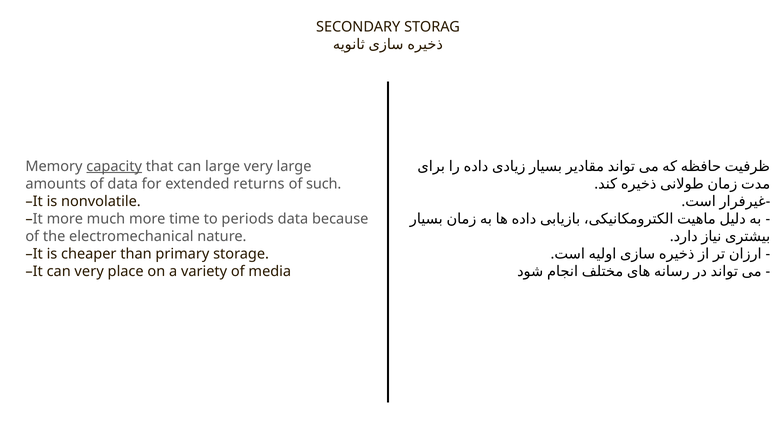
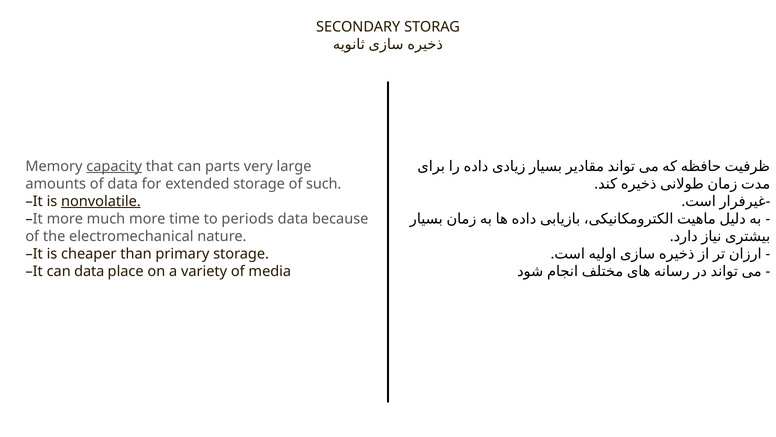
can large: large -> parts
extended returns: returns -> storage
nonvolatile underline: none -> present
can very: very -> data
